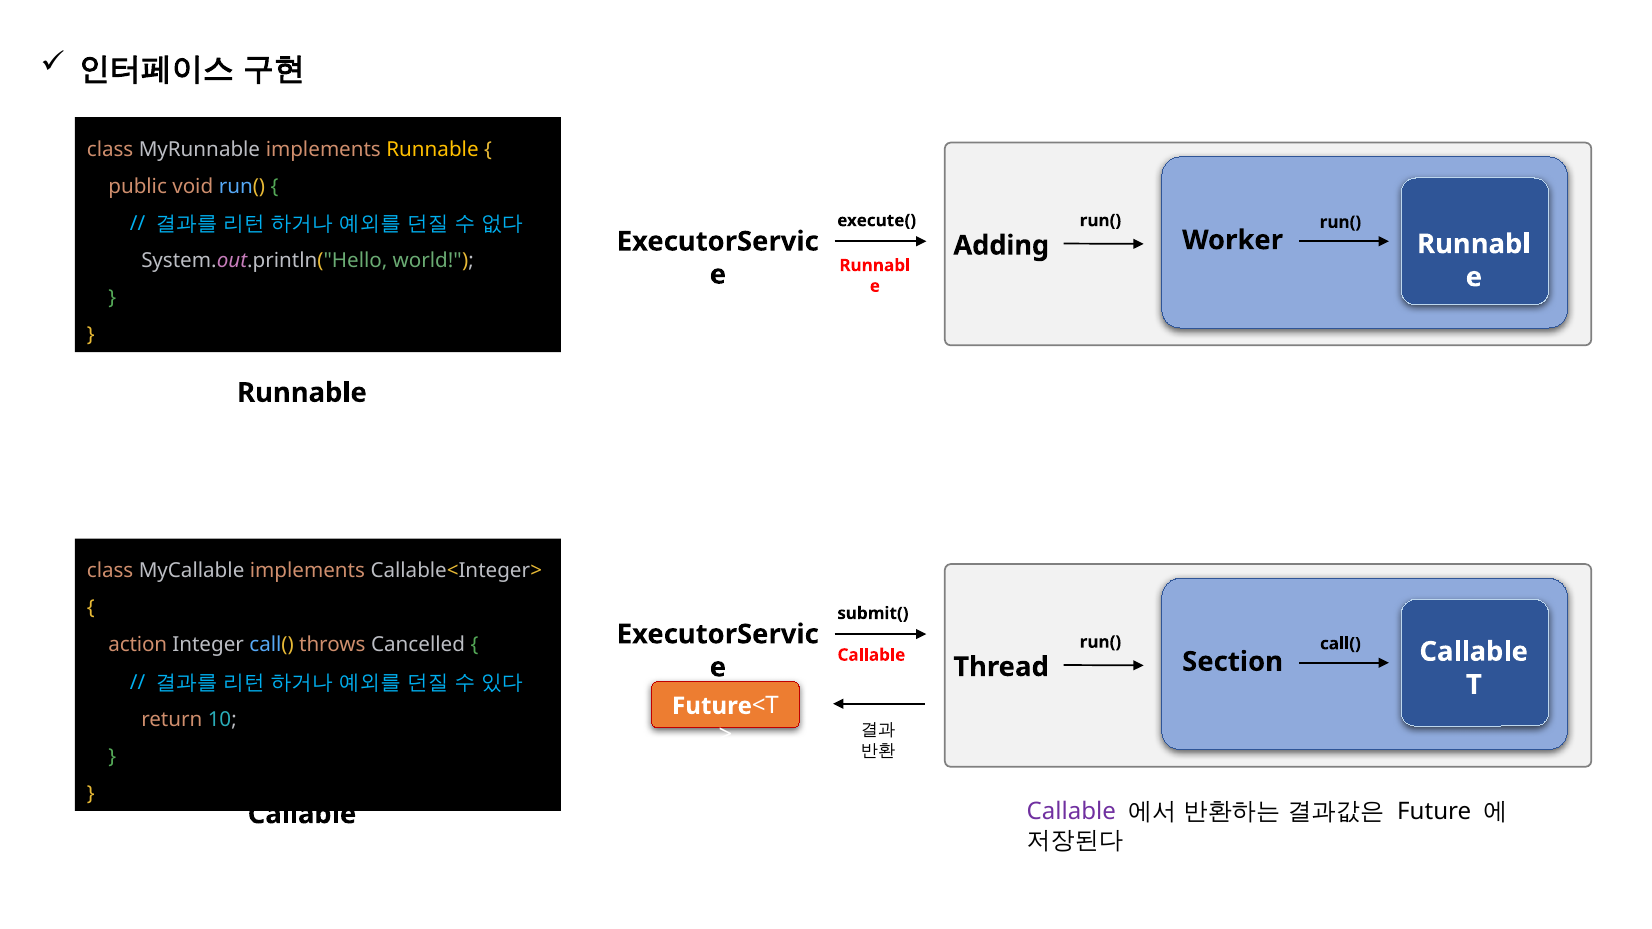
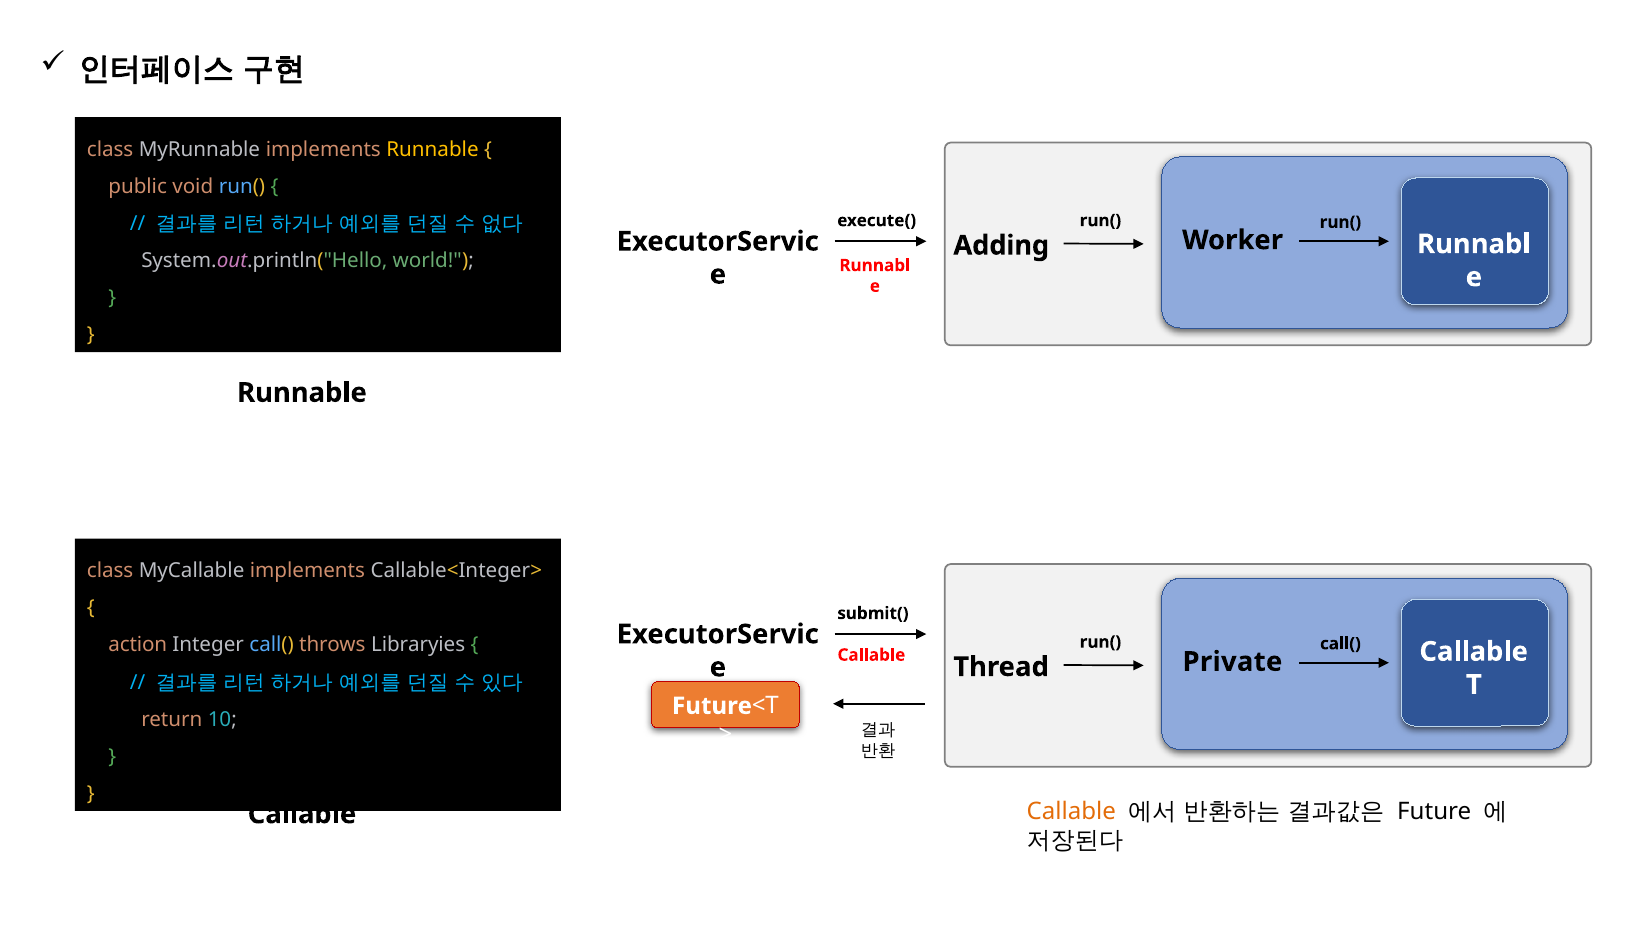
Cancelled: Cancelled -> Libraryies
Section: Section -> Private
Callable at (1071, 812) colour: purple -> orange
